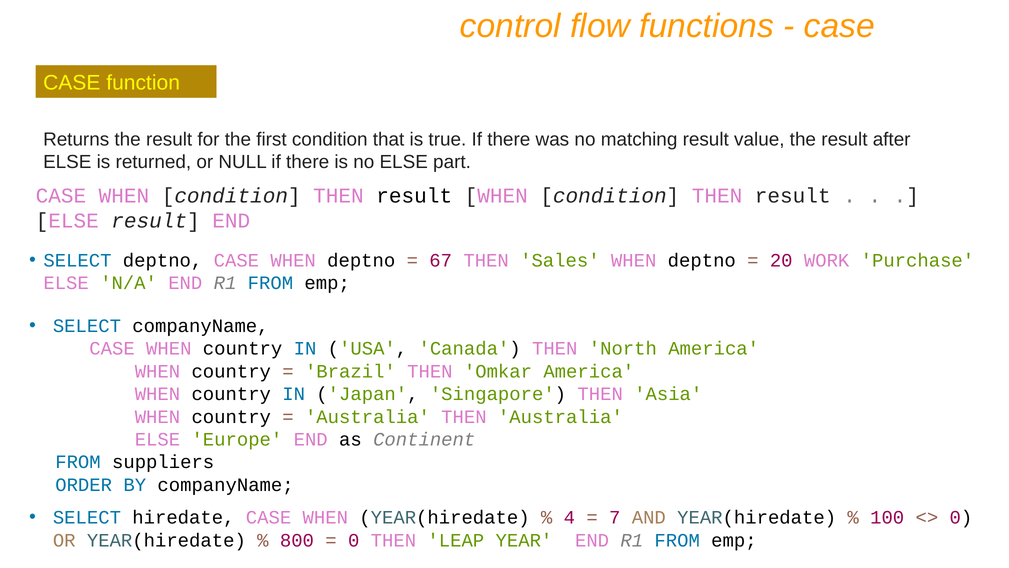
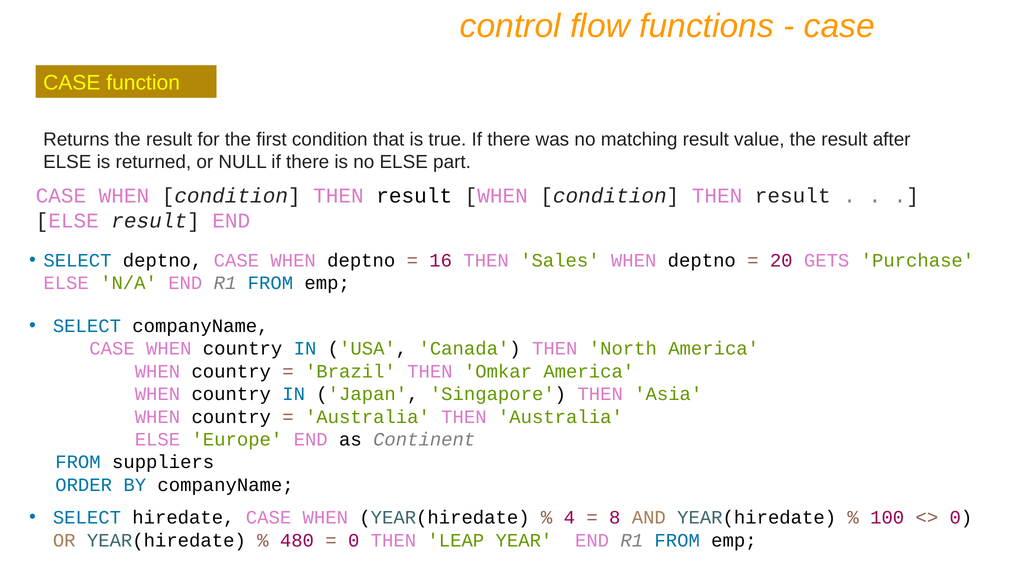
67: 67 -> 16
WORK: WORK -> GETS
7: 7 -> 8
800: 800 -> 480
